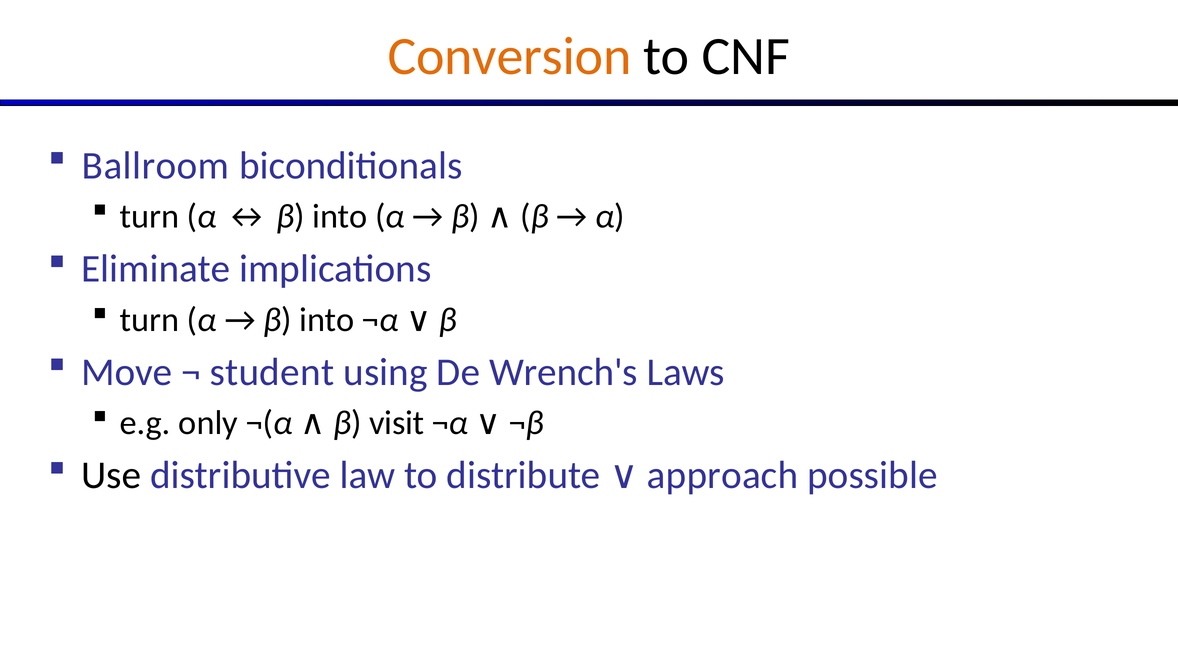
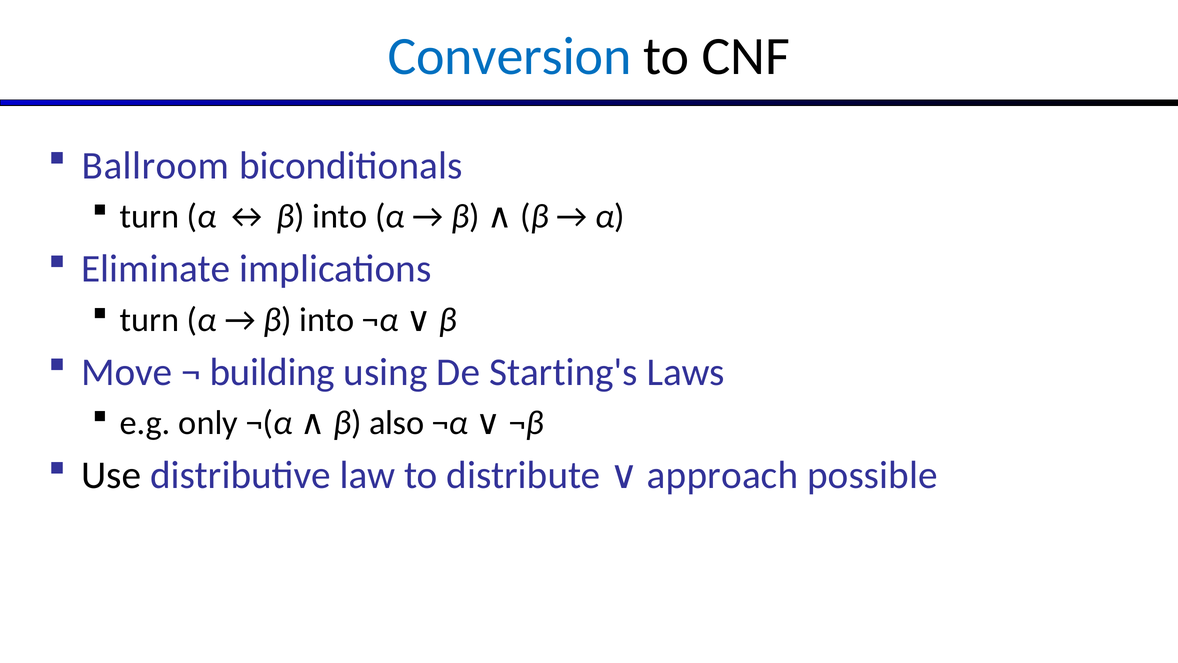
Conversion colour: orange -> blue
student: student -> building
Wrench's: Wrench's -> Starting's
visit: visit -> also
